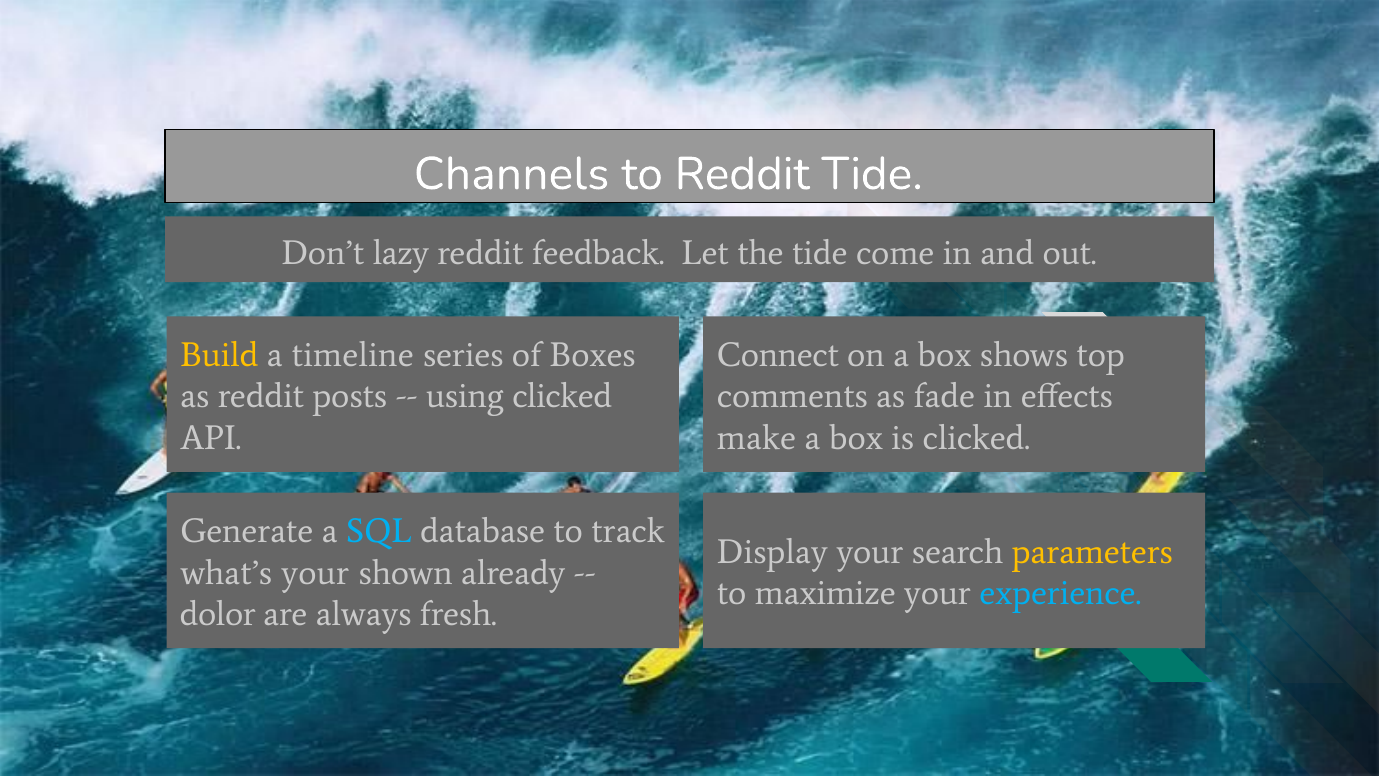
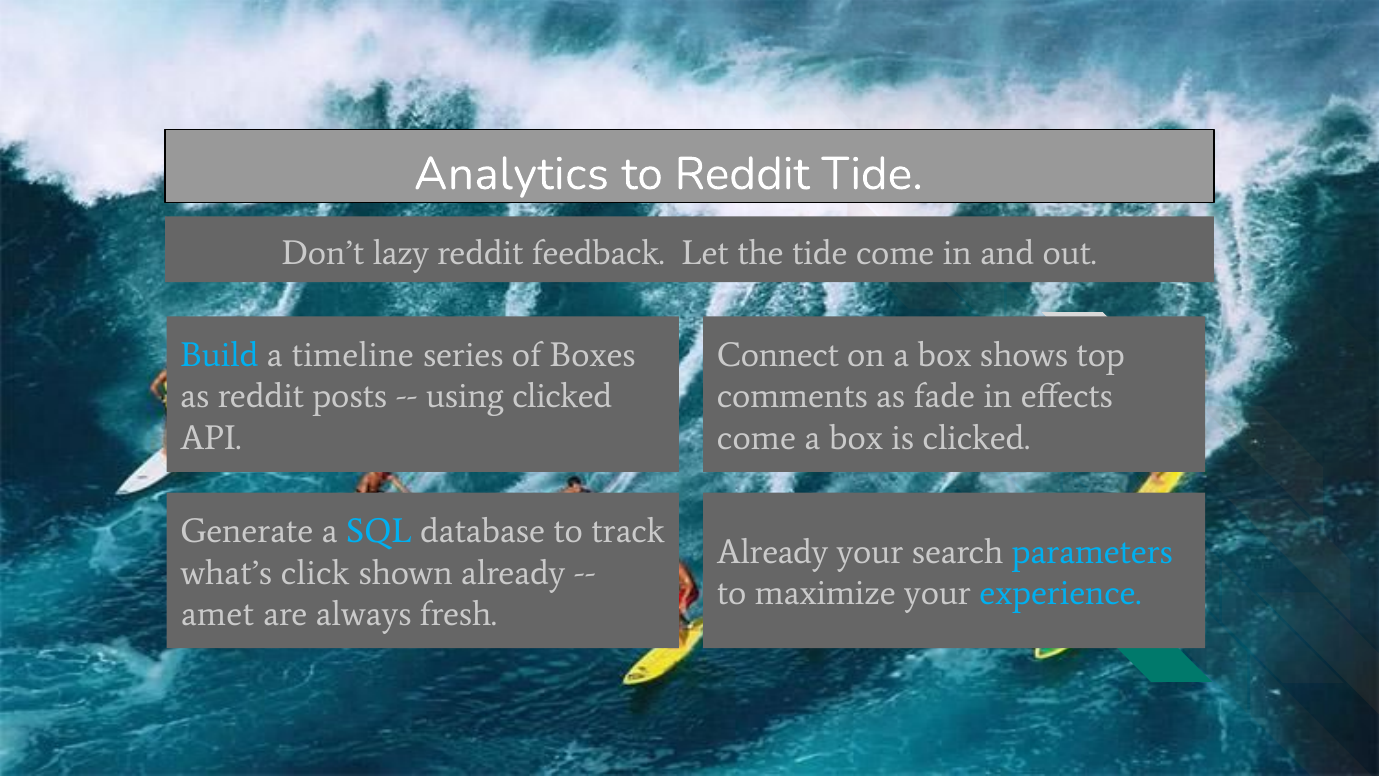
Channels: Channels -> Analytics
Build colour: yellow -> light blue
make at (756, 438): make -> come
Display at (772, 552): Display -> Already
parameters colour: yellow -> light blue
what’s your: your -> click
dolor: dolor -> amet
